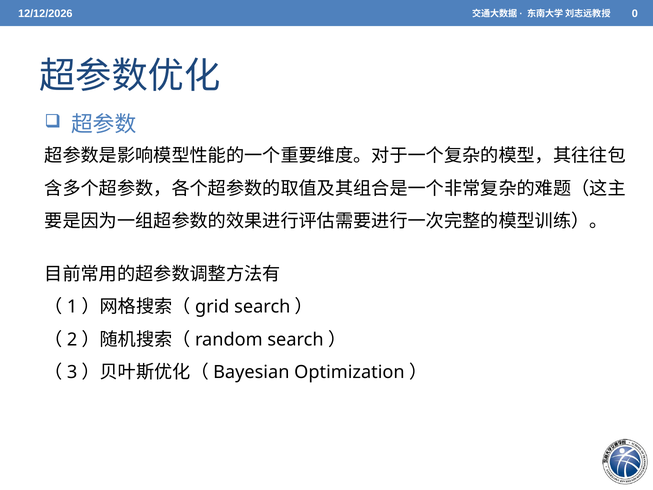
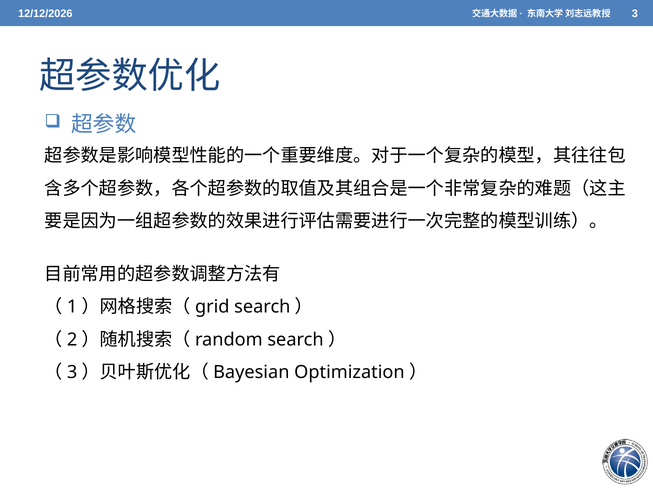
0 at (635, 14): 0 -> 3
